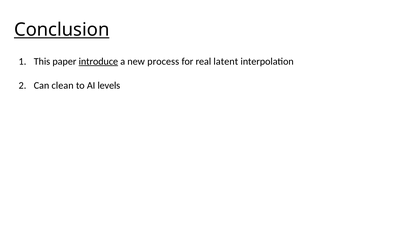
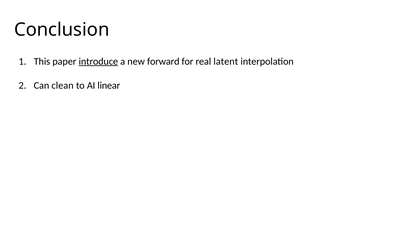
Conclusion underline: present -> none
process: process -> forward
levels: levels -> linear
